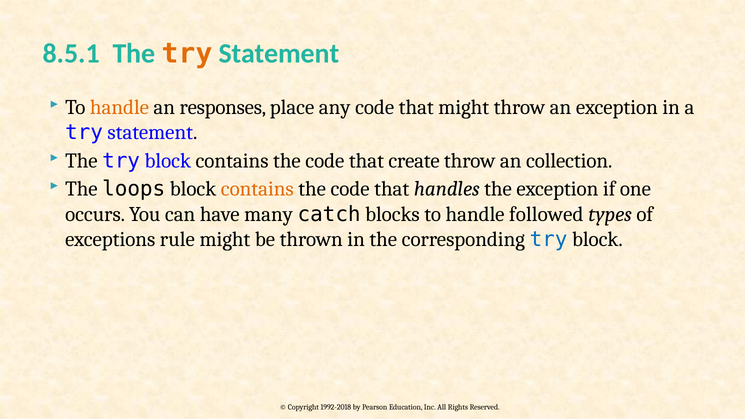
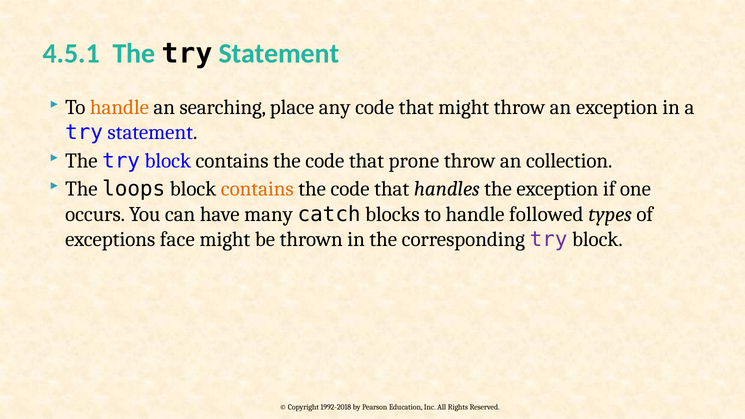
8.5.1: 8.5.1 -> 4.5.1
try at (187, 54) colour: orange -> black
responses: responses -> searching
create: create -> prone
rule: rule -> face
try at (549, 239) colour: blue -> purple
